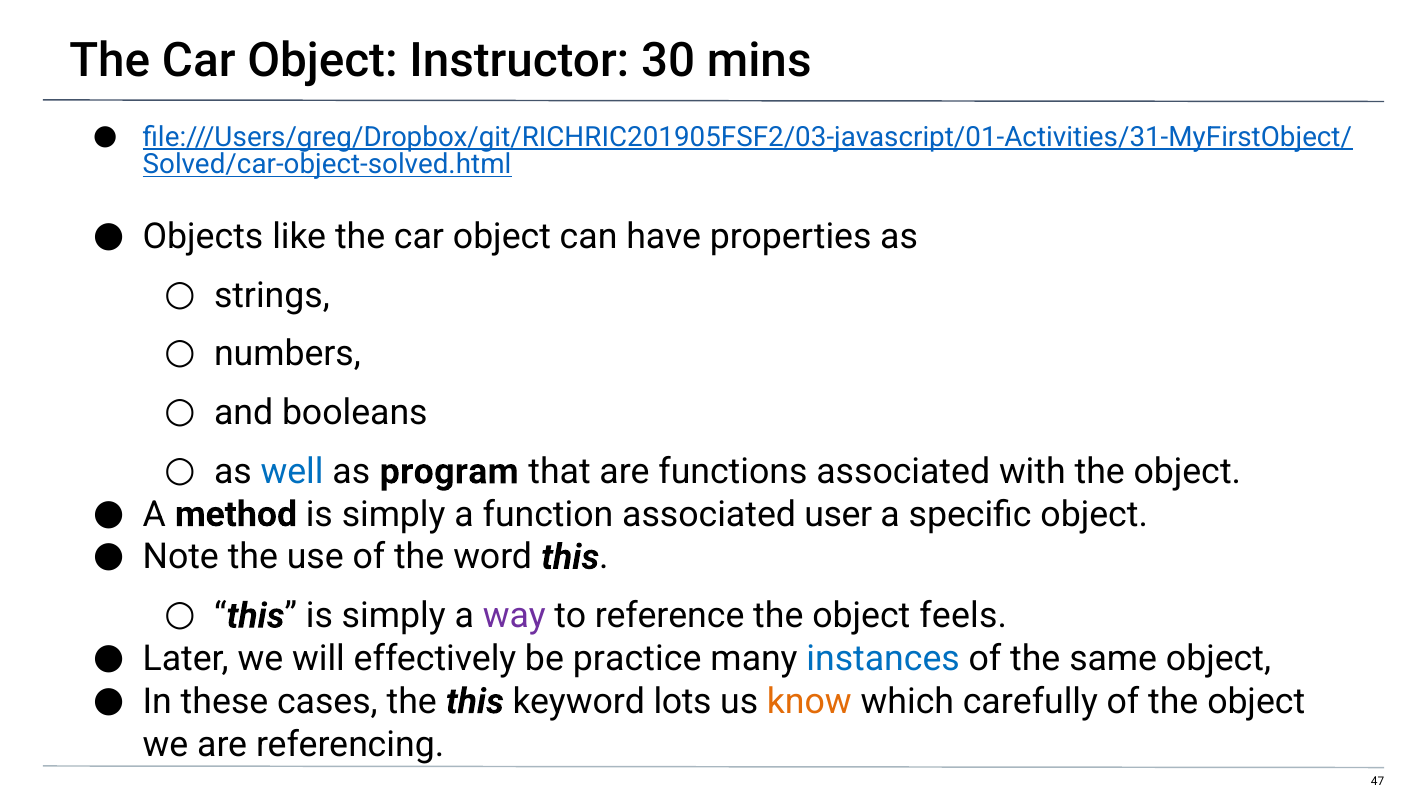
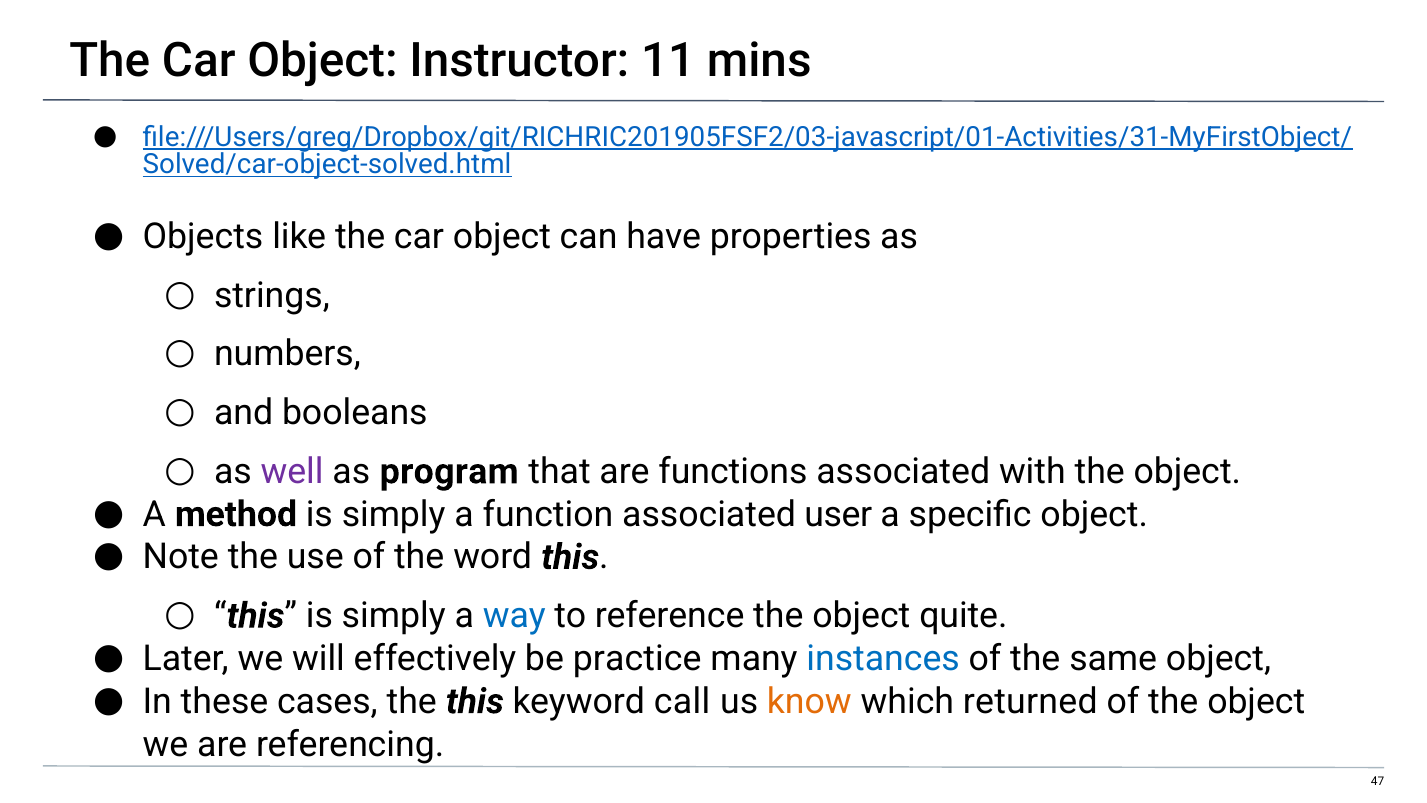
30: 30 -> 11
well colour: blue -> purple
way colour: purple -> blue
feels: feels -> quite
lots: lots -> call
carefully: carefully -> returned
